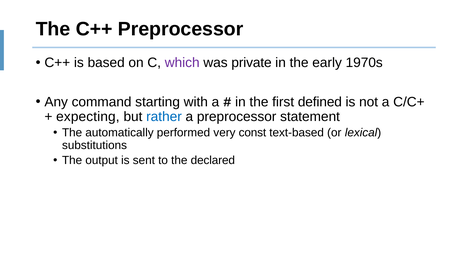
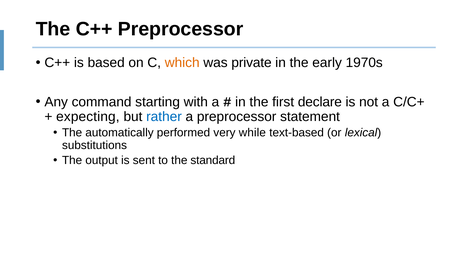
which colour: purple -> orange
defined: defined -> declare
const: const -> while
declared: declared -> standard
